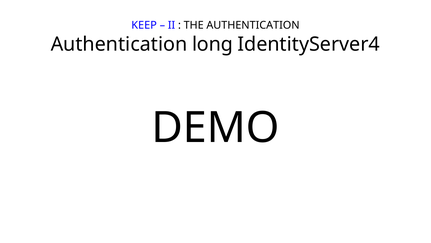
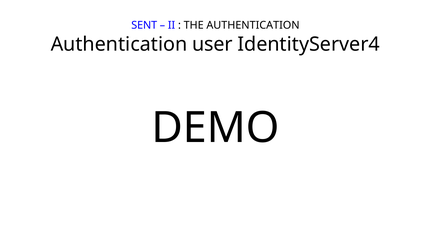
KEEP: KEEP -> SENT
long: long -> user
